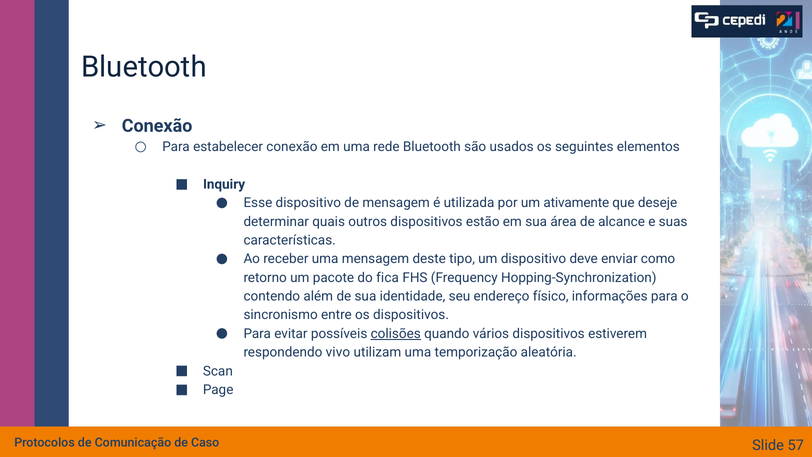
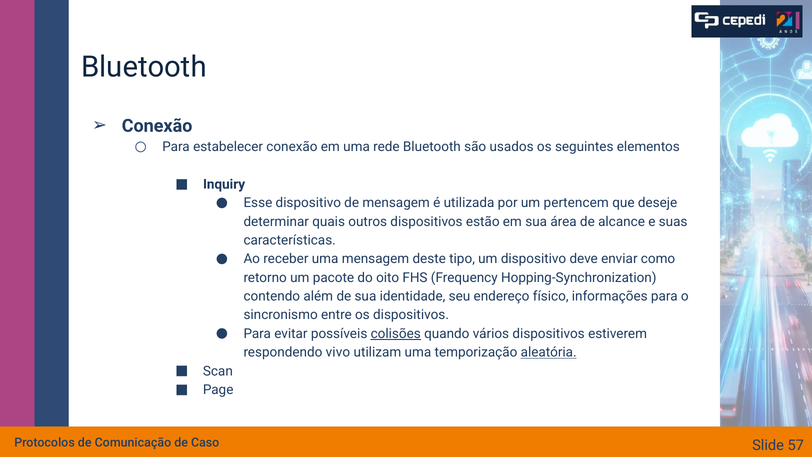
ativamente: ativamente -> pertencem
fica: fica -> oito
aleatória underline: none -> present
